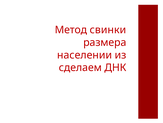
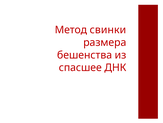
населении: населении -> бешенства
сделаем: сделаем -> спасшее
